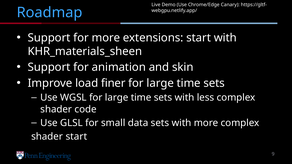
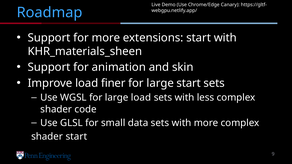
time at (189, 83): time -> start
WGSL for large time: time -> load
